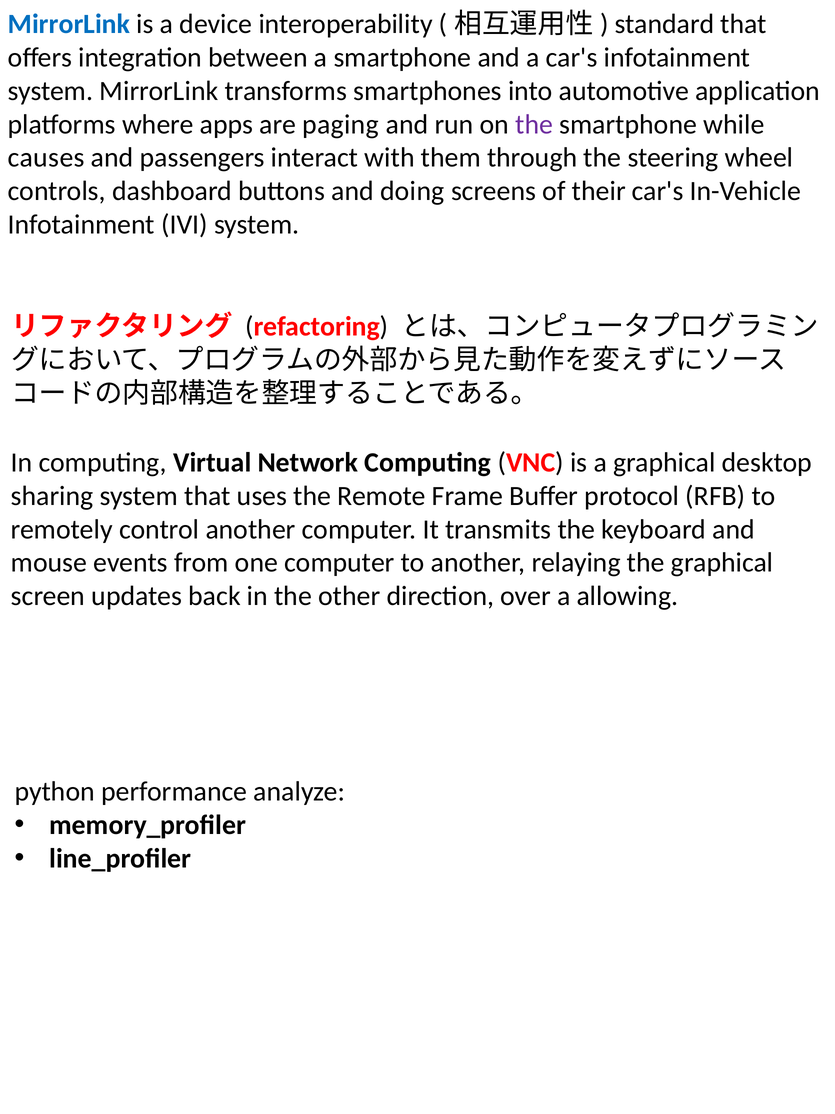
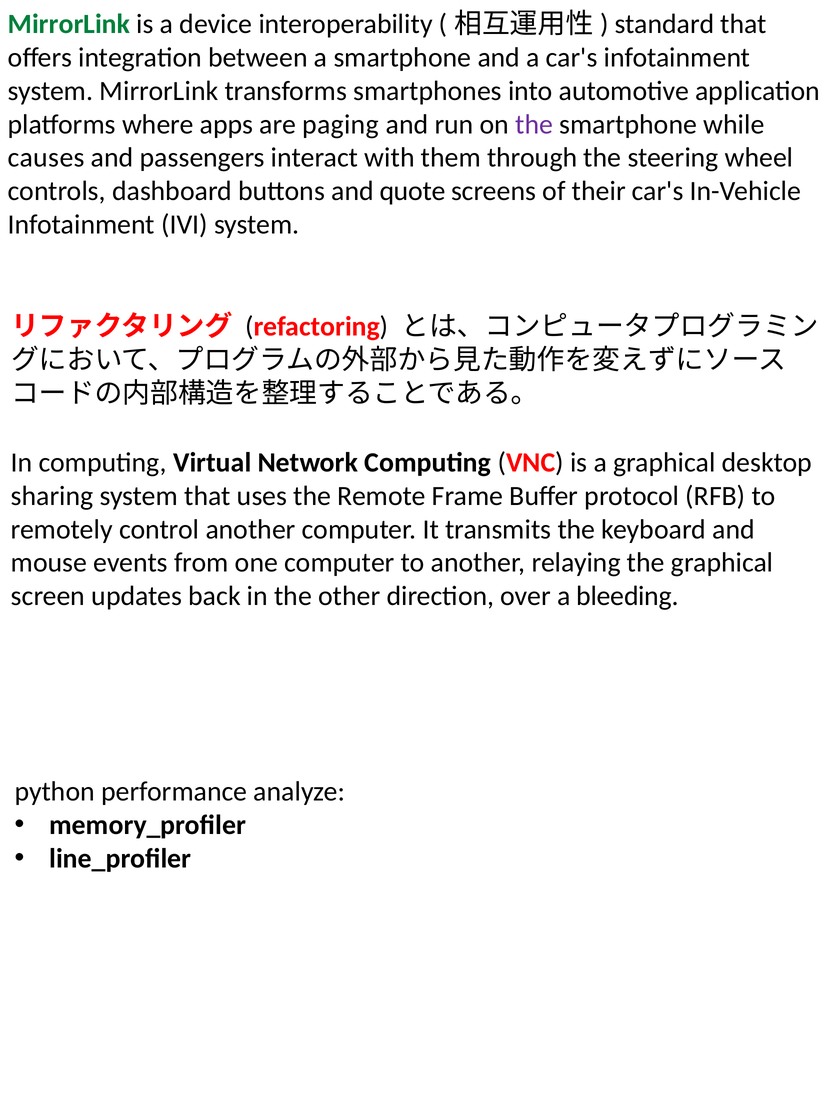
MirrorLink at (69, 24) colour: blue -> green
doing: doing -> quote
allowing: allowing -> bleeding
